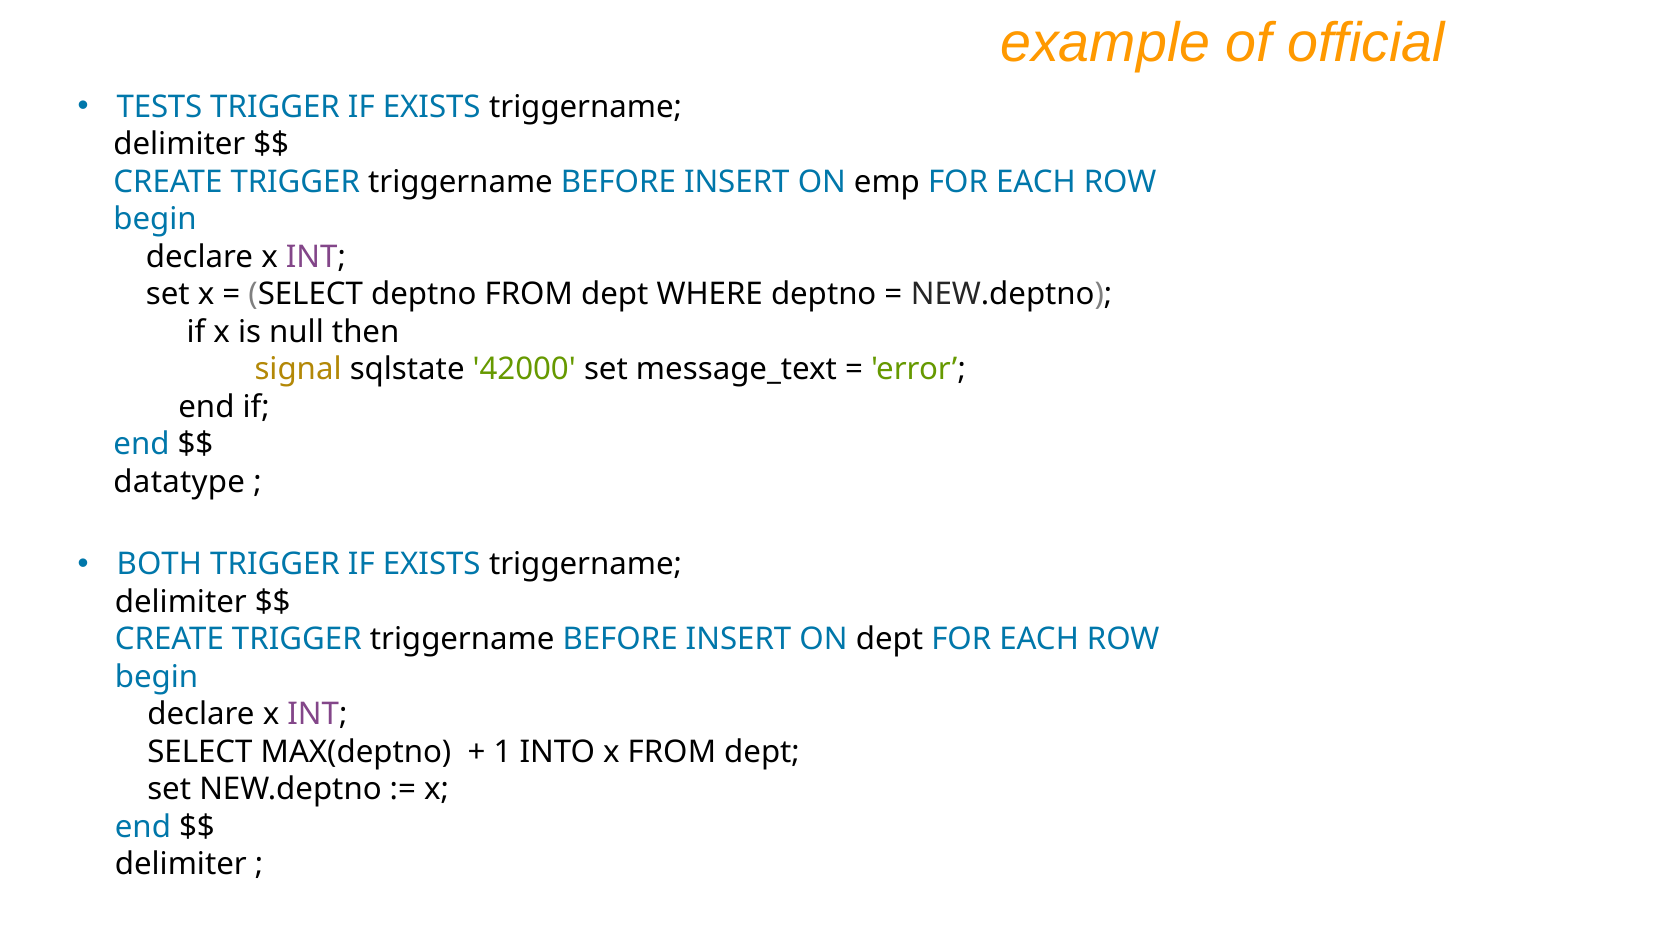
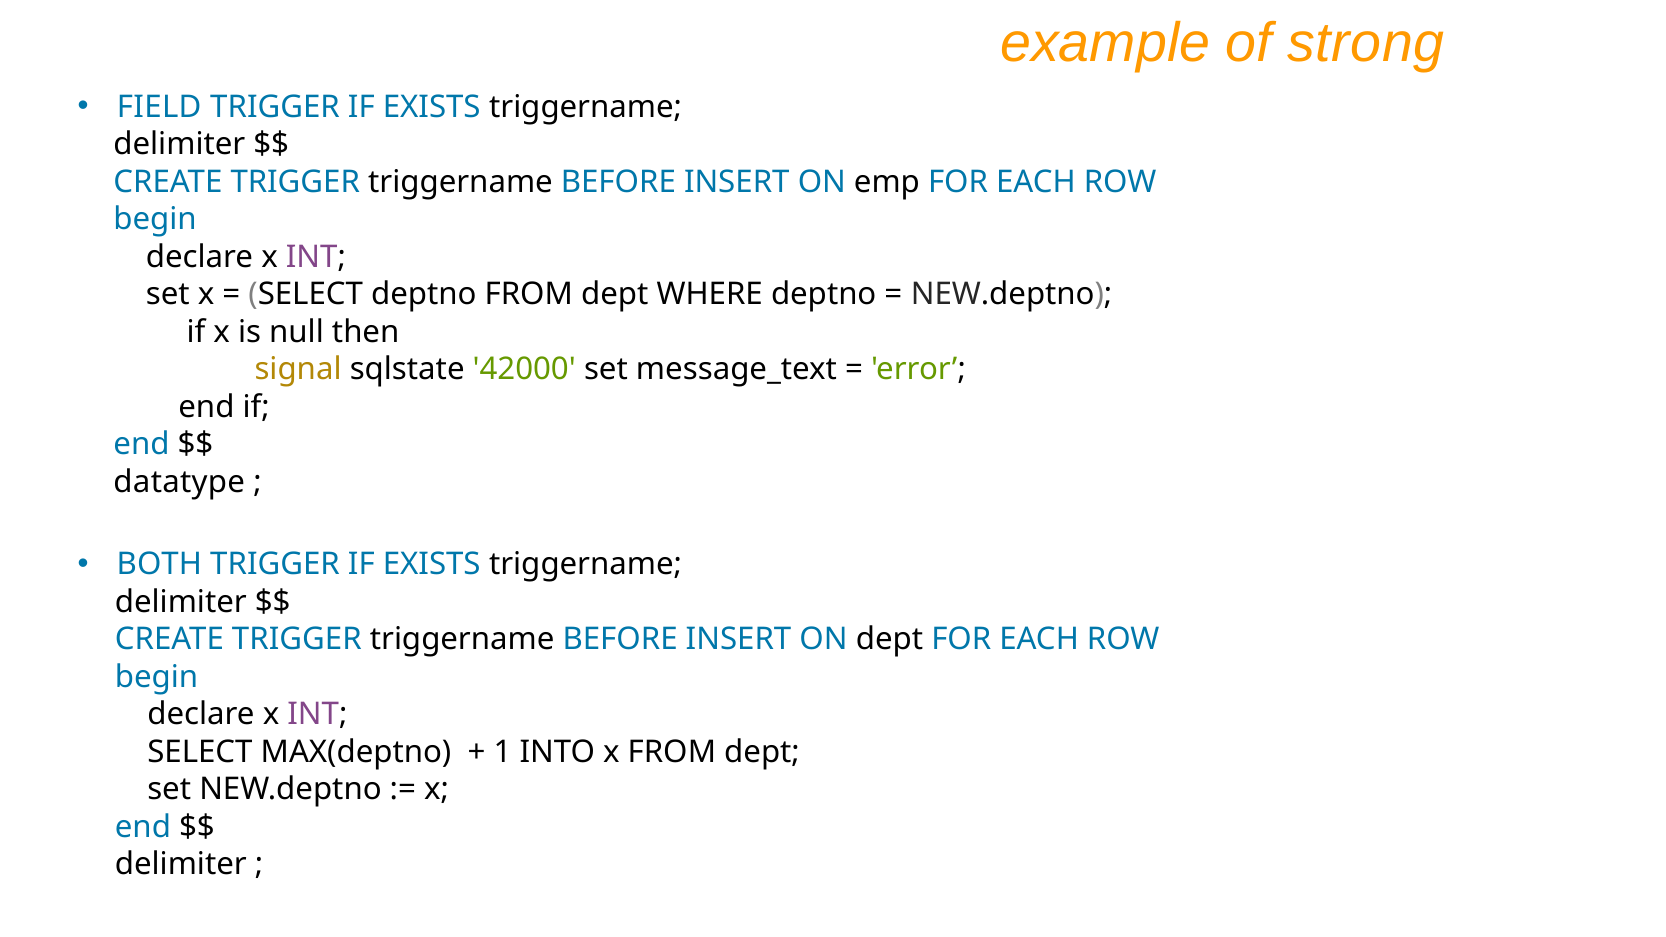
official: official -> strong
TESTS: TESTS -> FIELD
